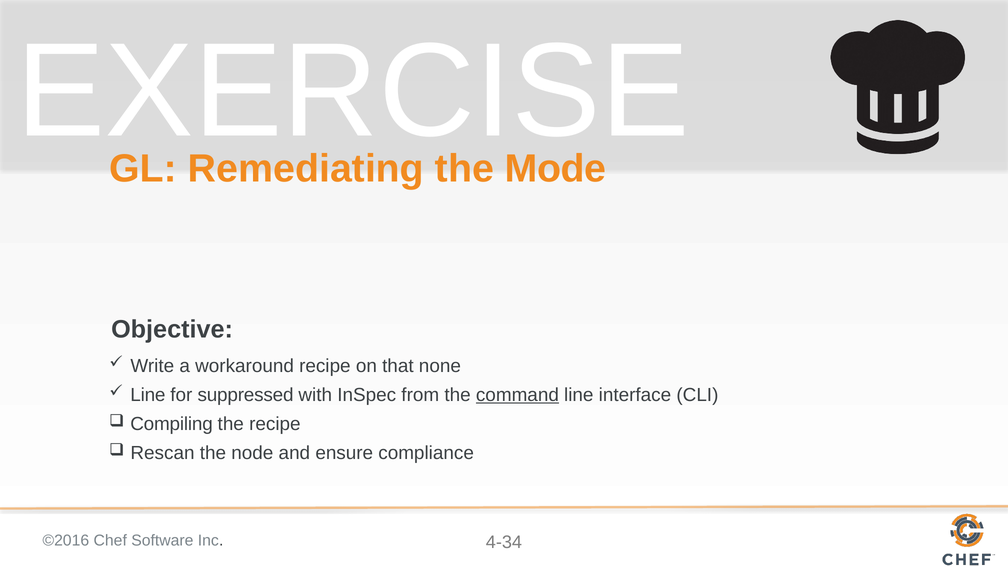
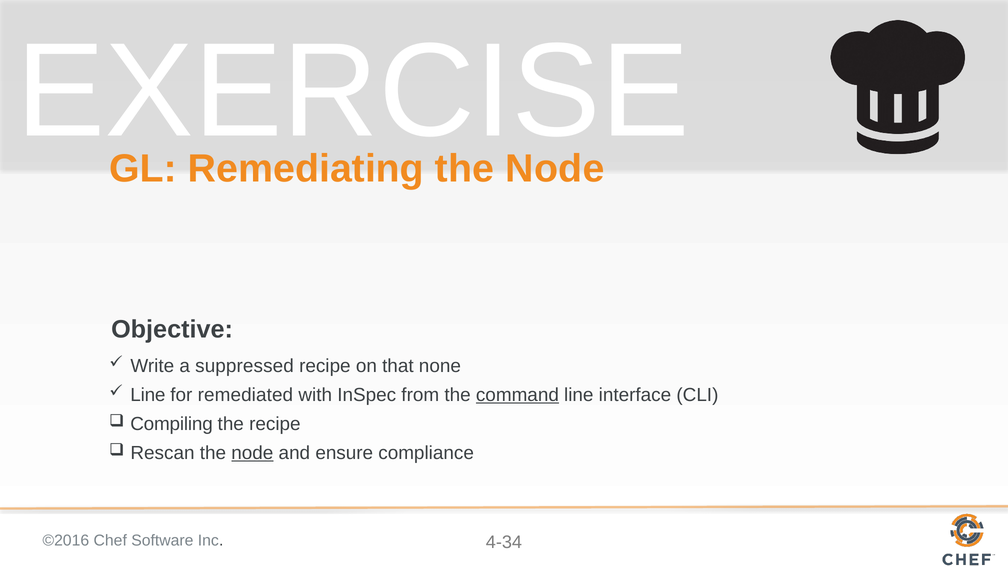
Remediating the Mode: Mode -> Node
workaround: workaround -> suppressed
suppressed: suppressed -> remediated
node at (252, 453) underline: none -> present
